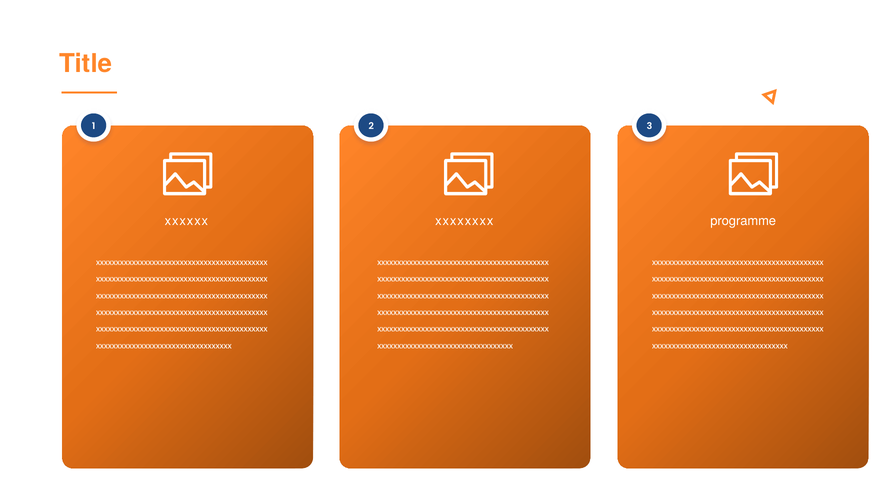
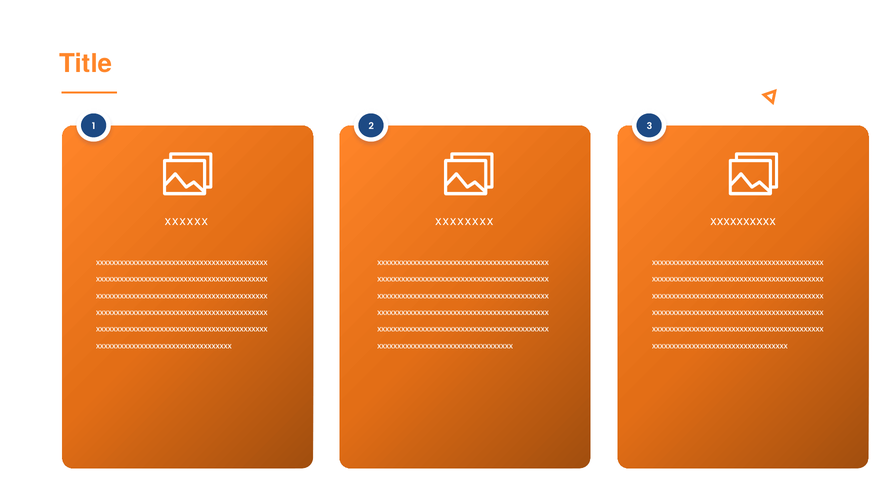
programme: programme -> xxxxxxxxxx
